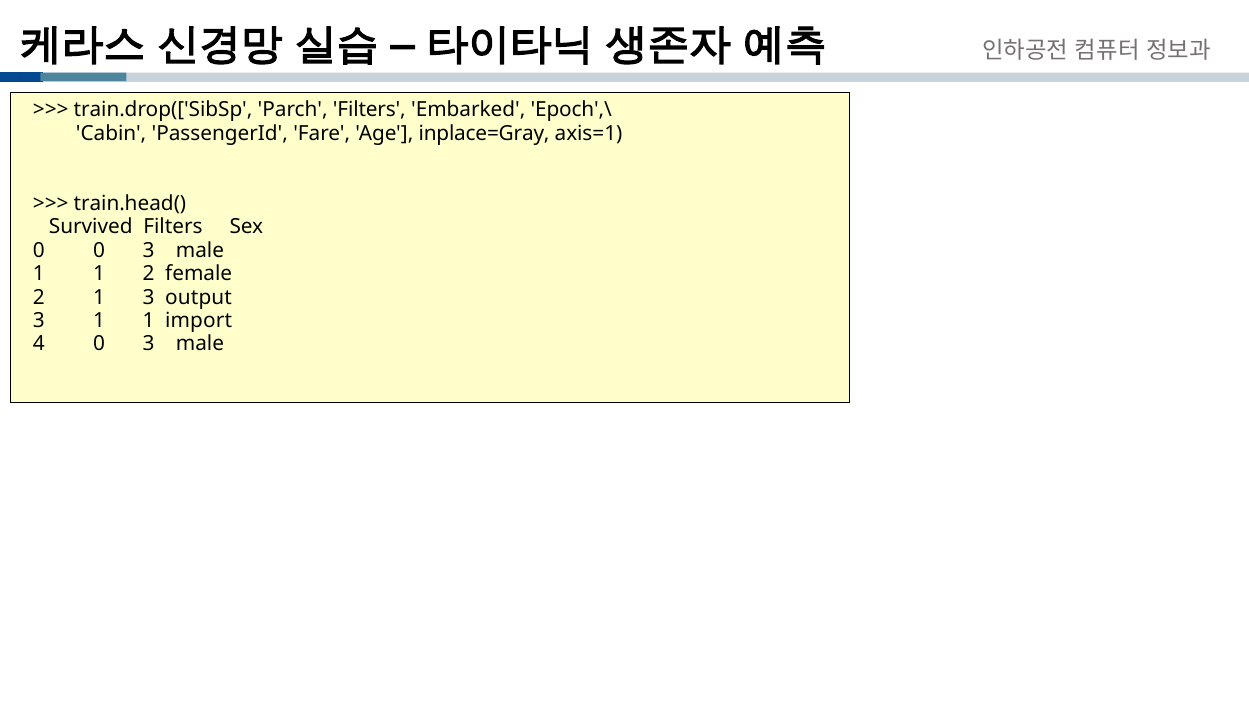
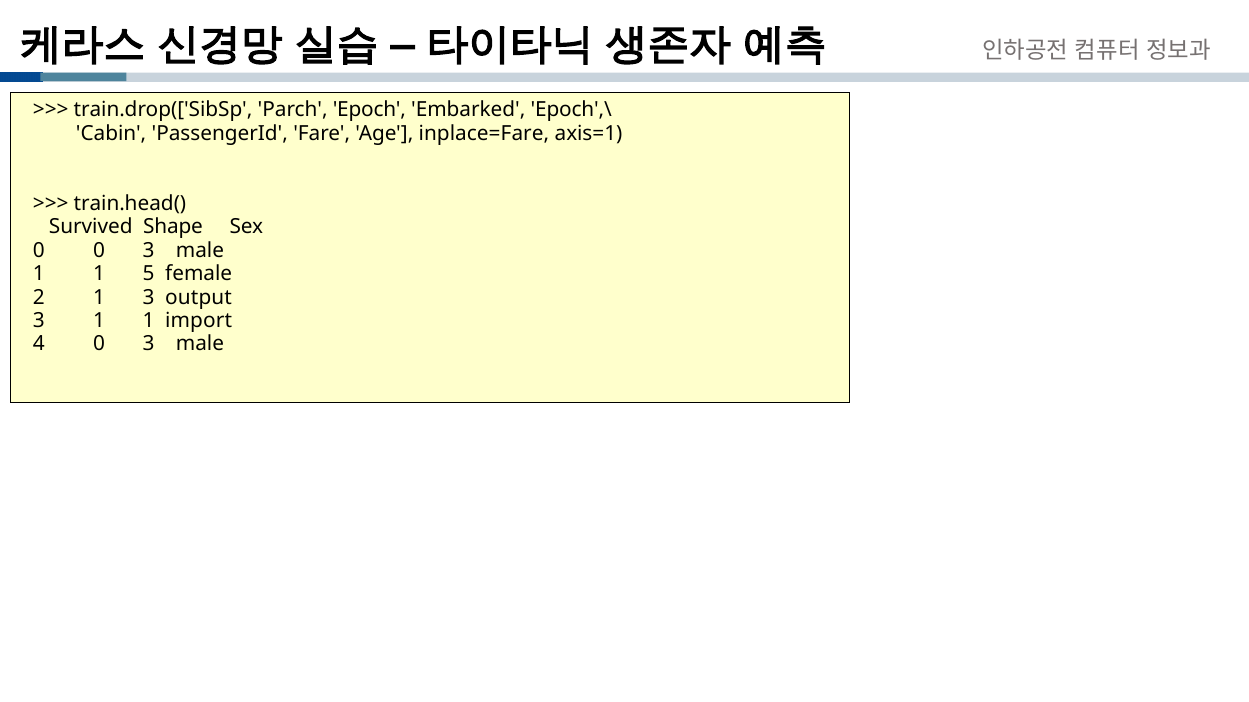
Parch Filters: Filters -> Epoch
inplace=Gray: inplace=Gray -> inplace=Fare
Survived Filters: Filters -> Shape
1 2: 2 -> 5
